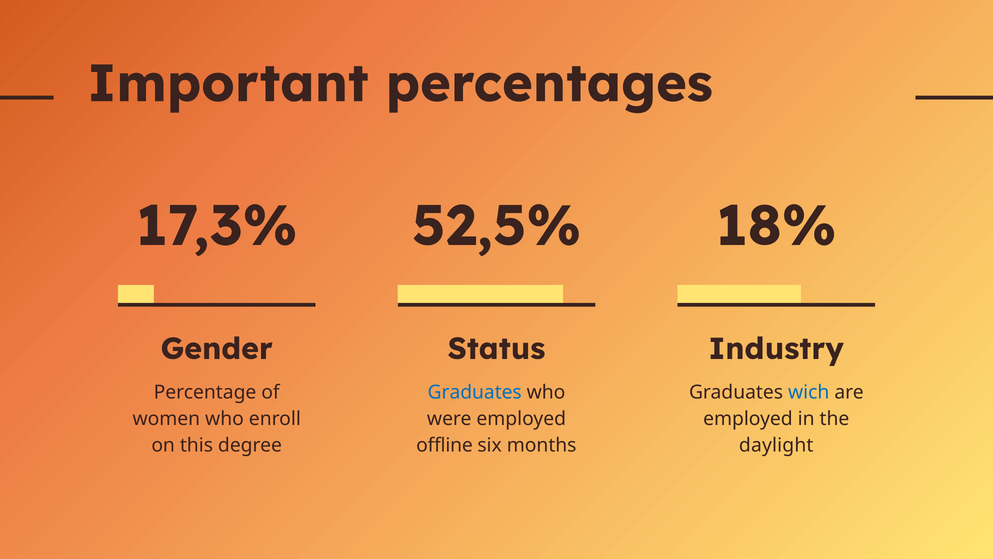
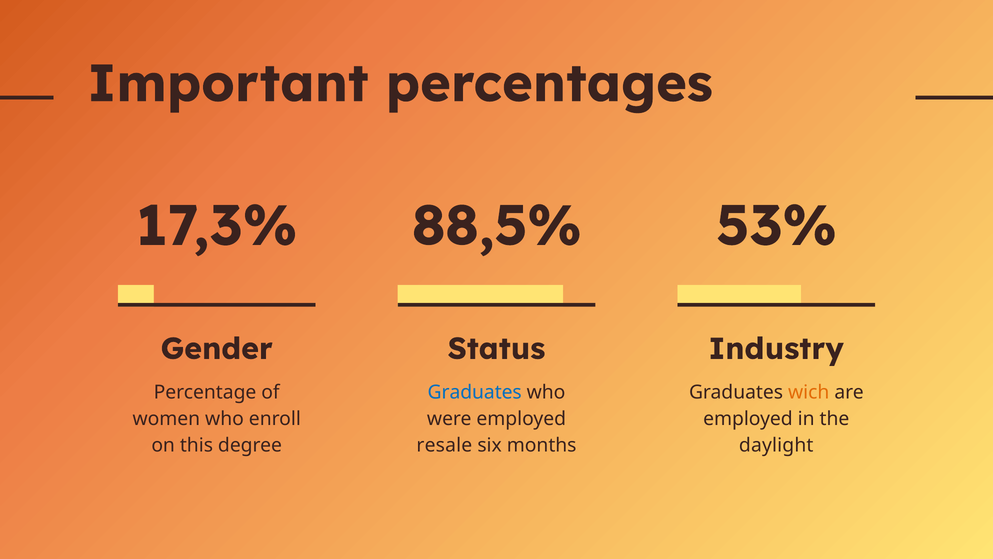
52,5%: 52,5% -> 88,5%
18%: 18% -> 53%
wich colour: blue -> orange
offline: offline -> resale
